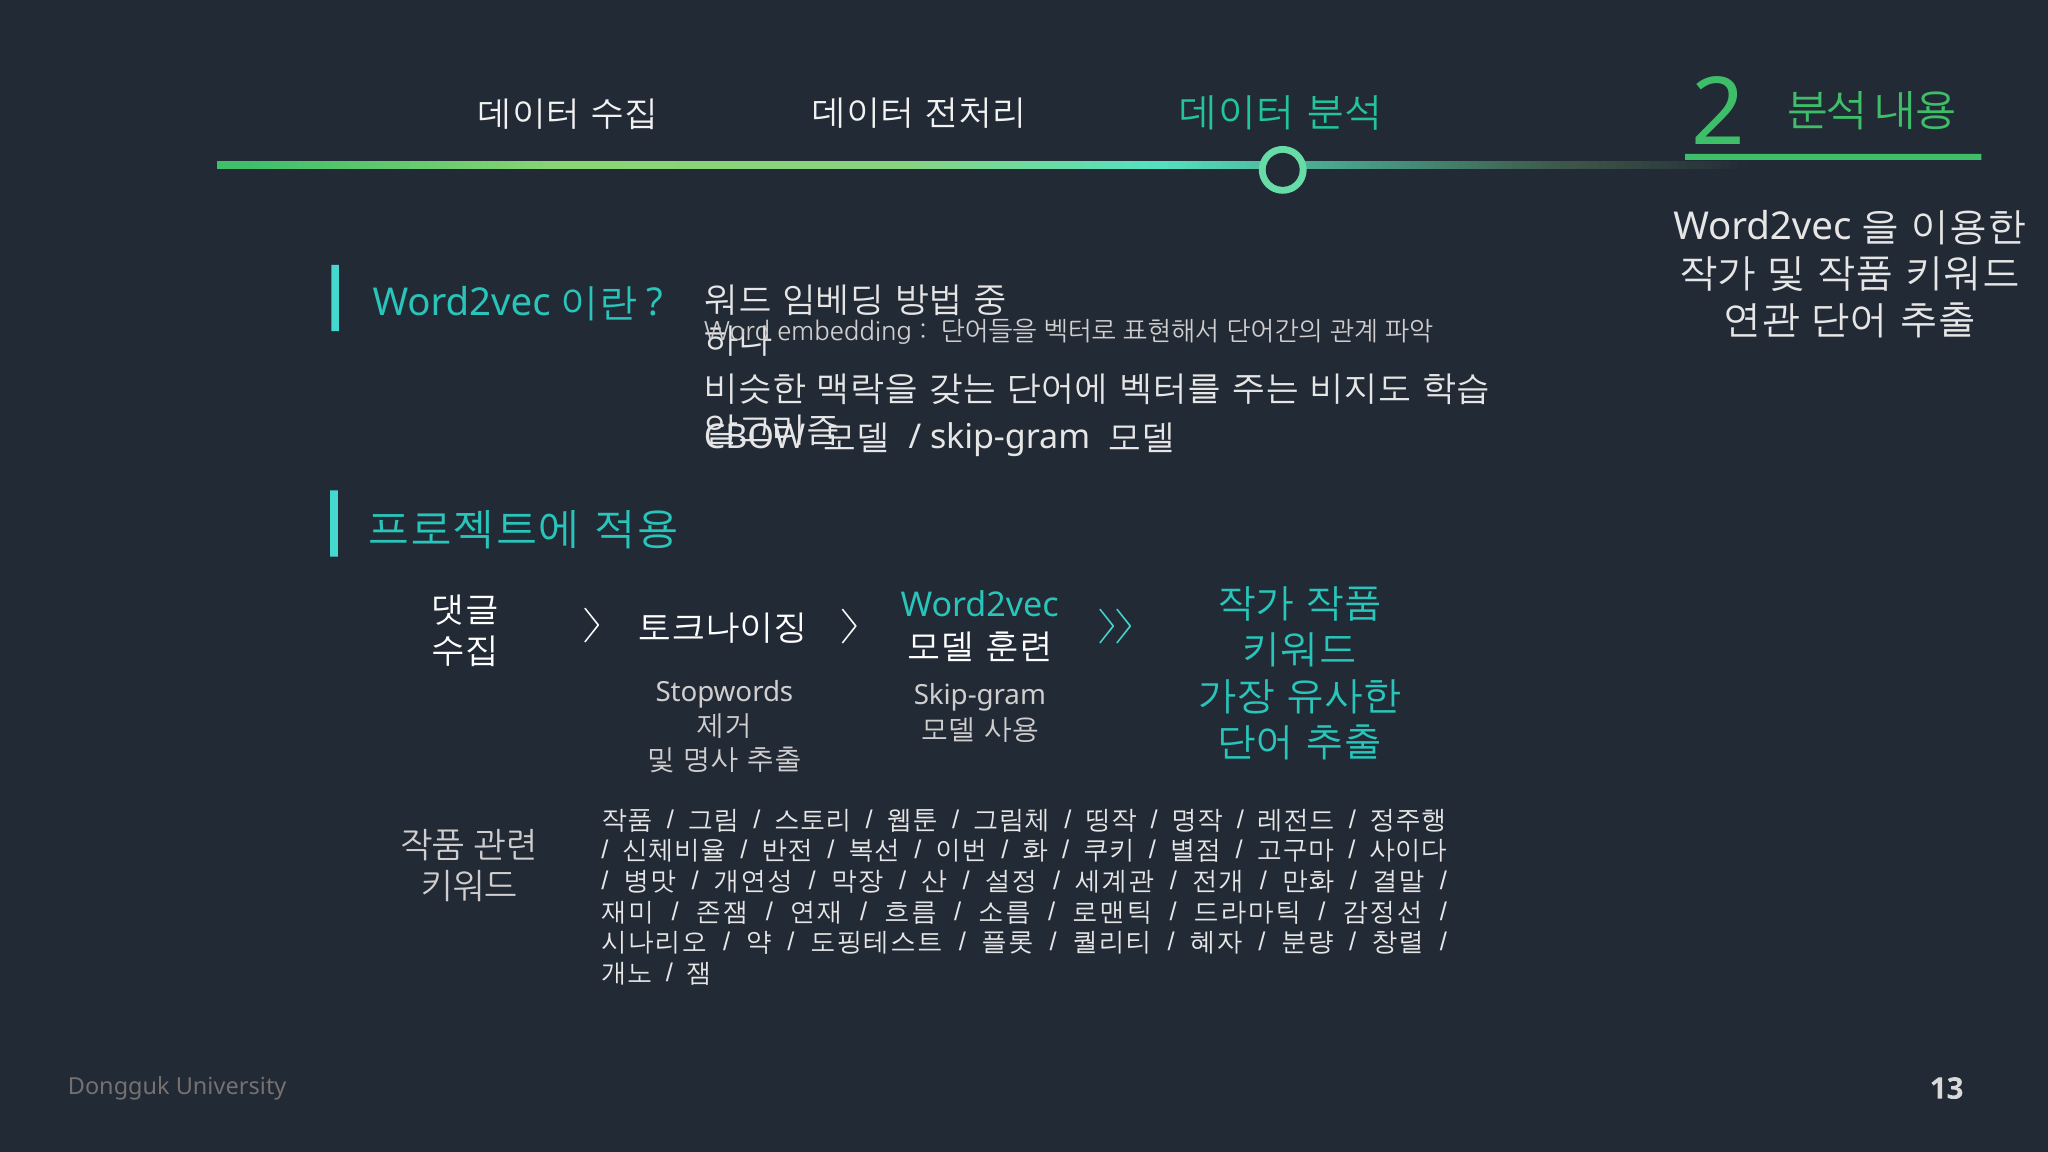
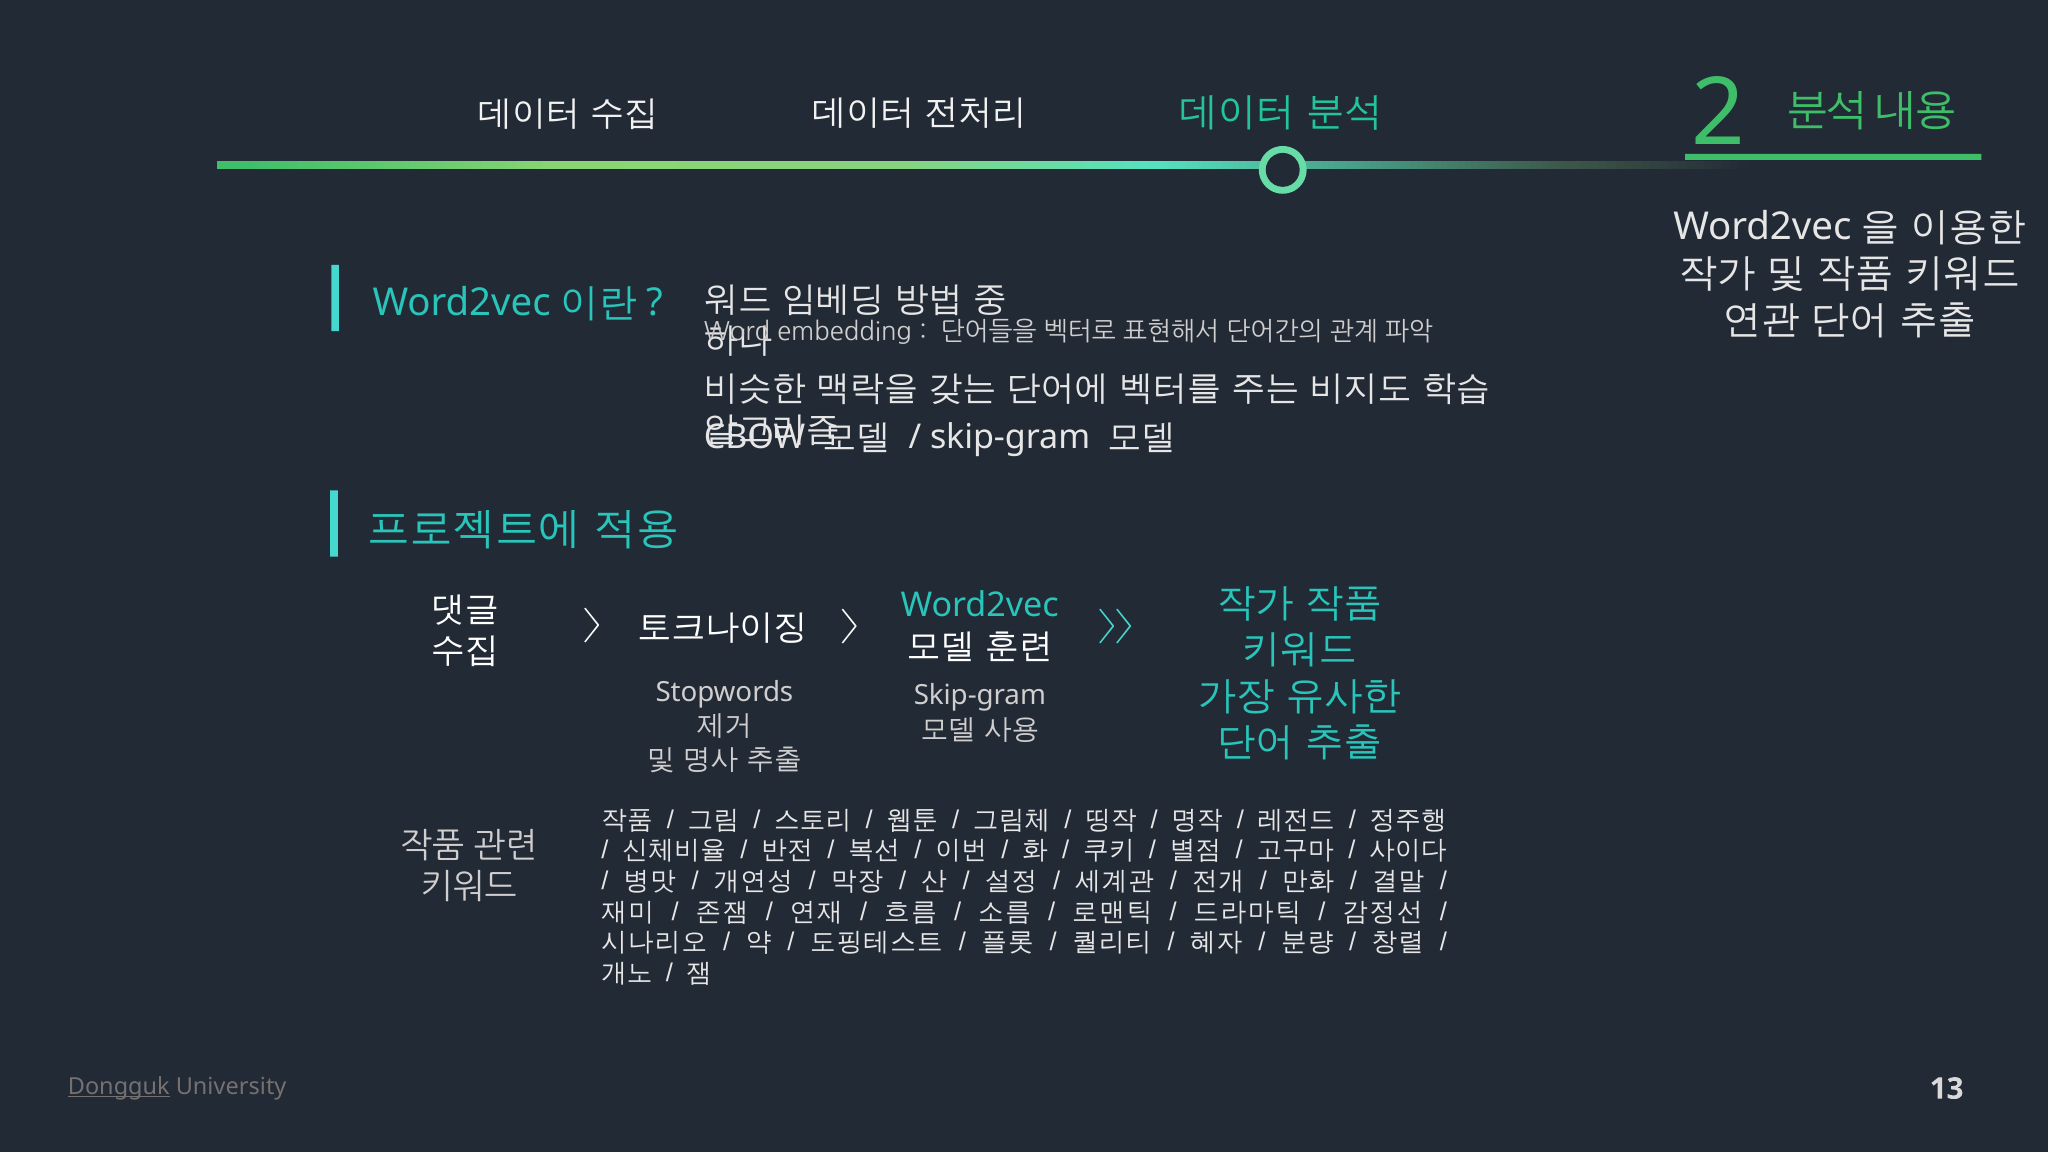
Dongguk underline: none -> present
